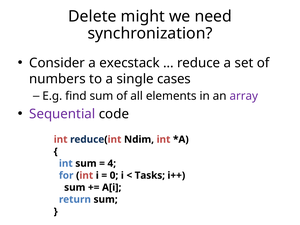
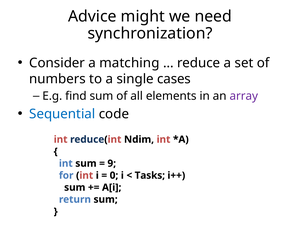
Delete: Delete -> Advice
execstack: execstack -> matching
Sequential colour: purple -> blue
4: 4 -> 9
